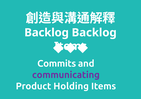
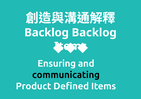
Commits: Commits -> Ensuring
communicating colour: purple -> black
Holding: Holding -> Defined
